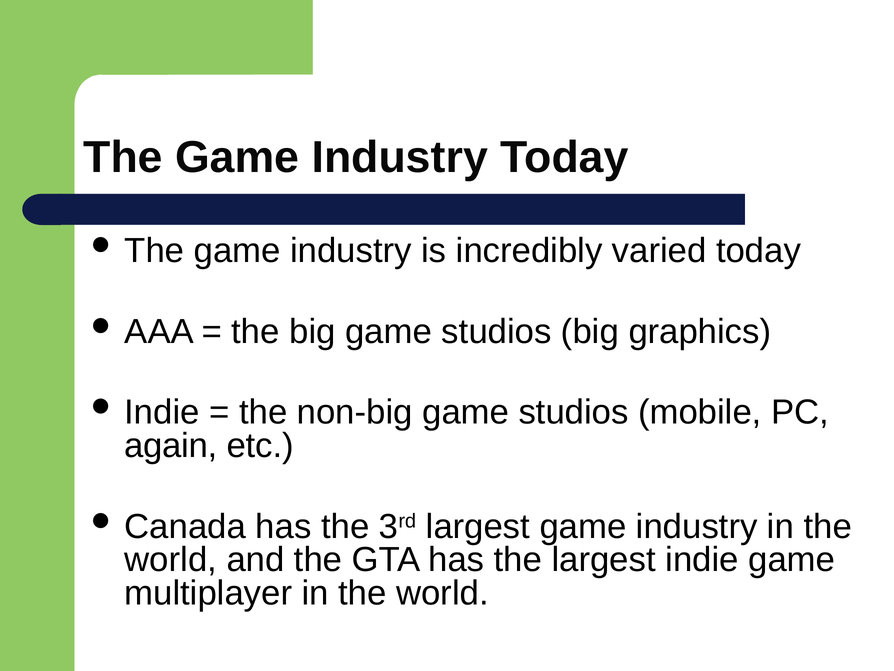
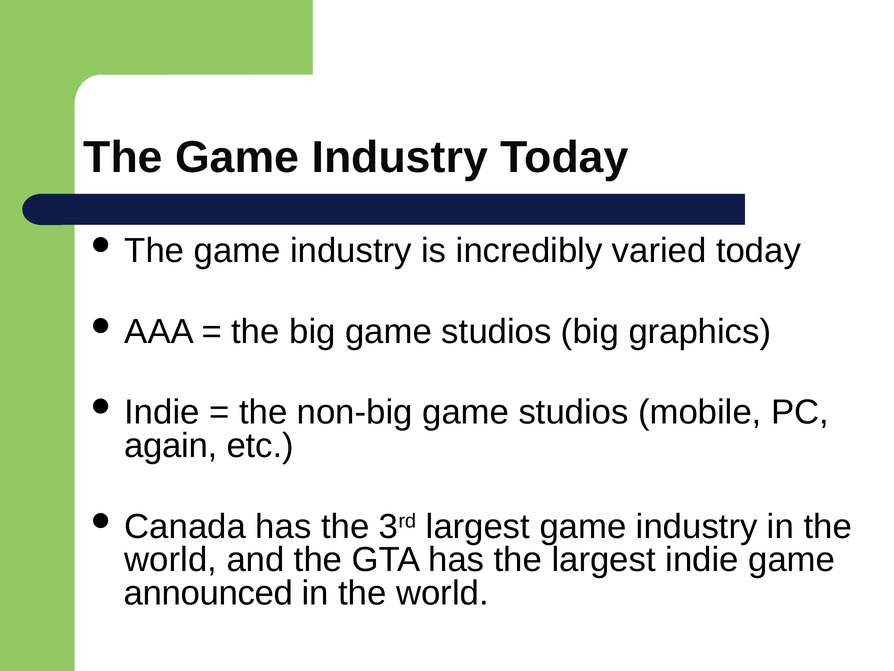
multiplayer: multiplayer -> announced
